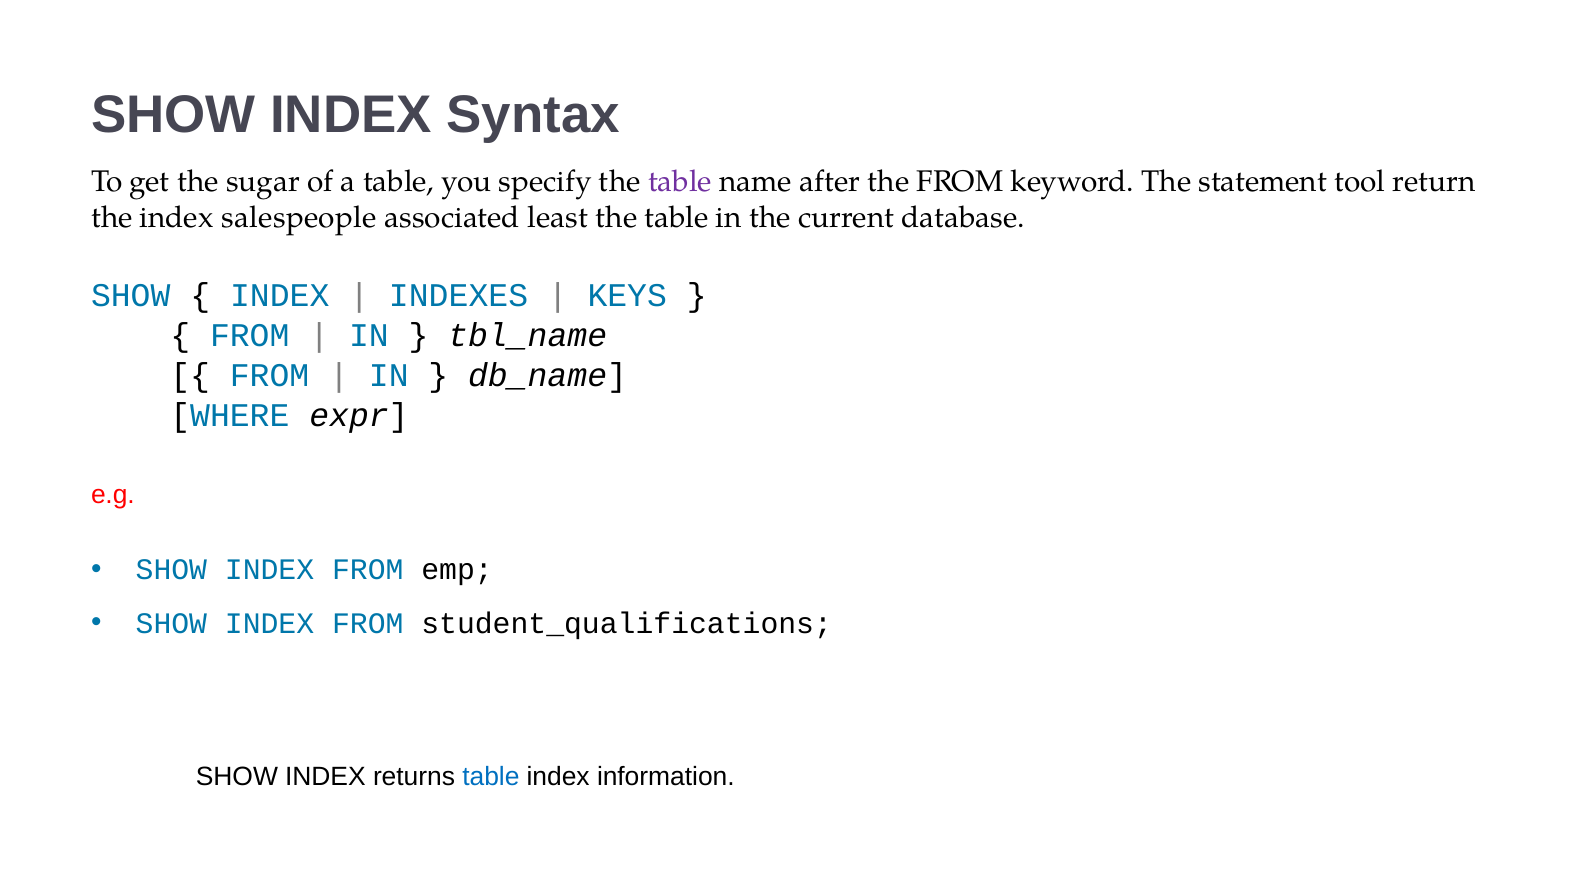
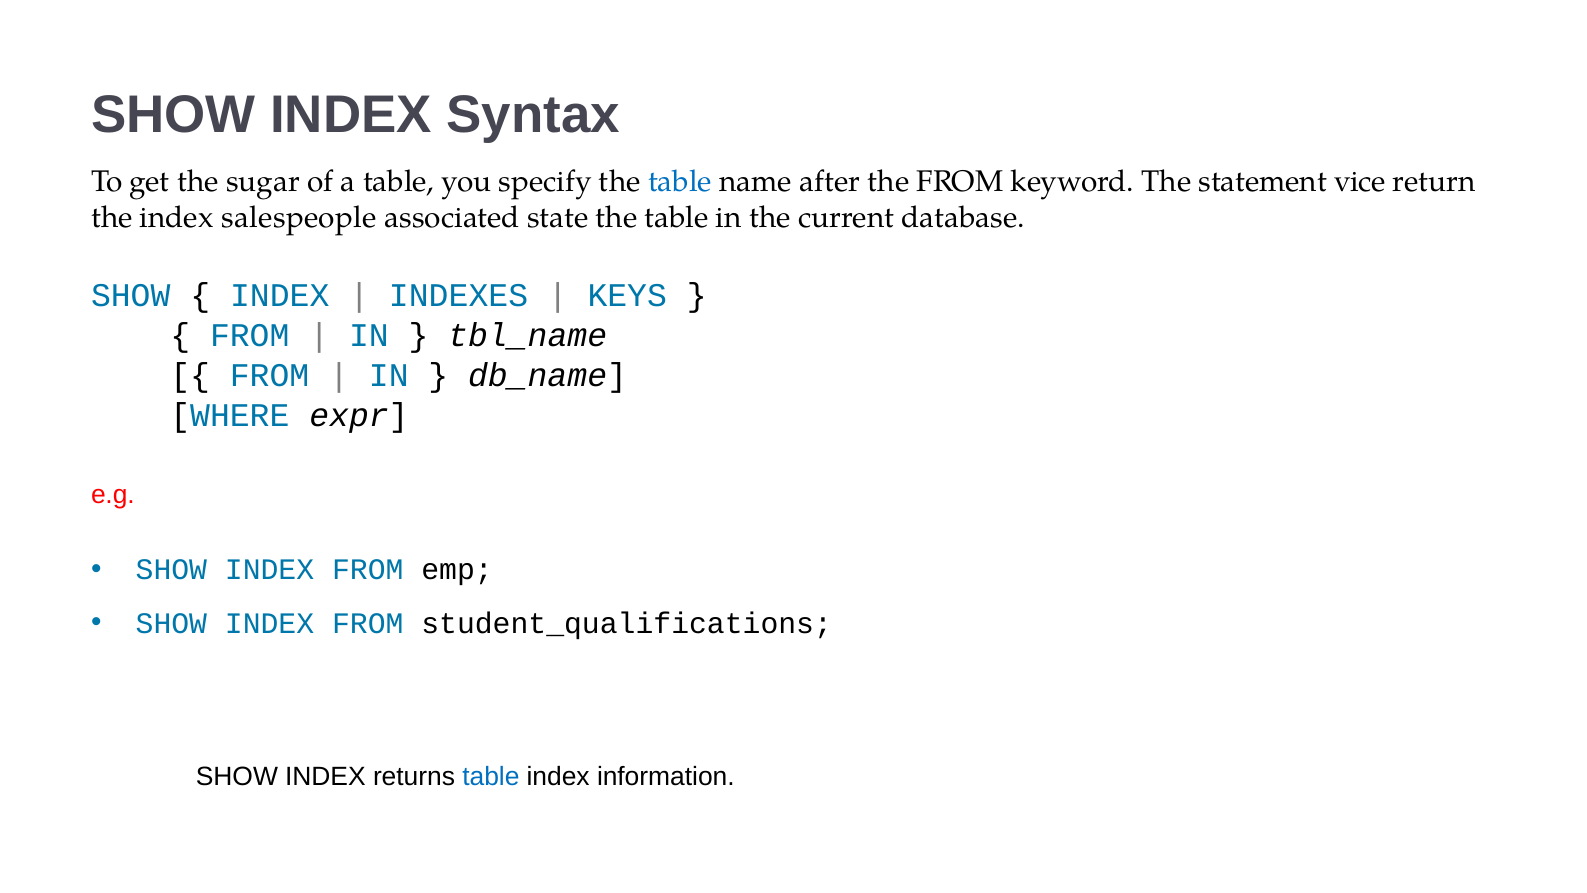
table at (680, 182) colour: purple -> blue
tool: tool -> vice
least: least -> state
